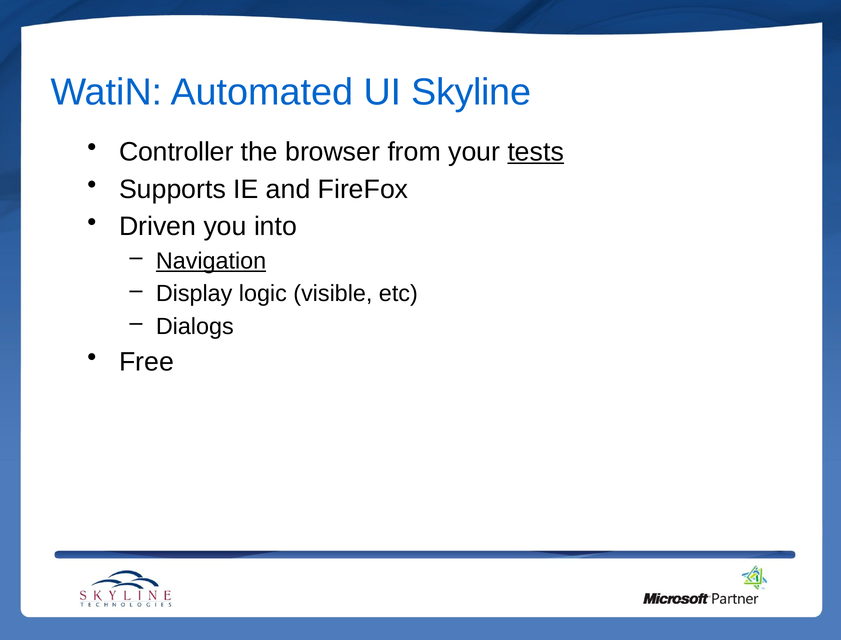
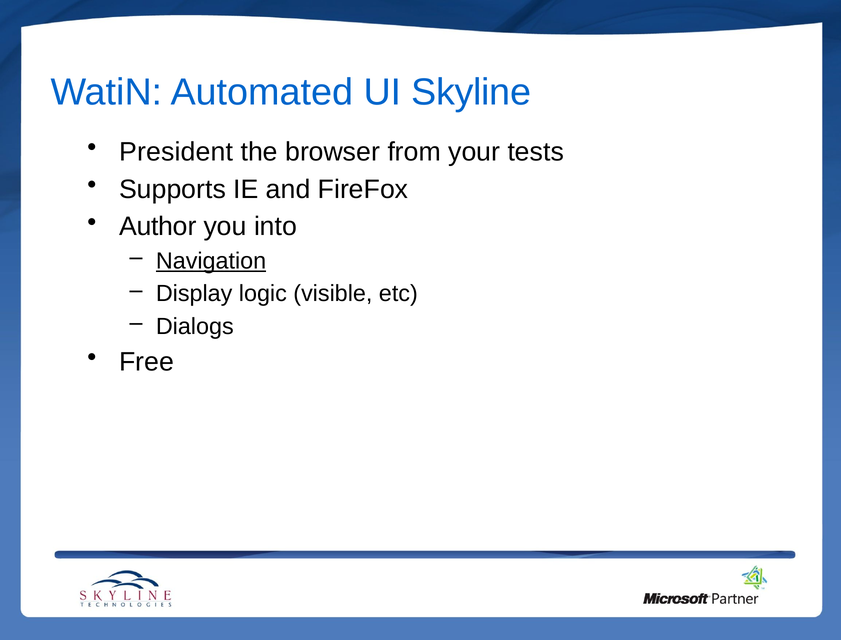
Controller: Controller -> President
tests underline: present -> none
Driven: Driven -> Author
